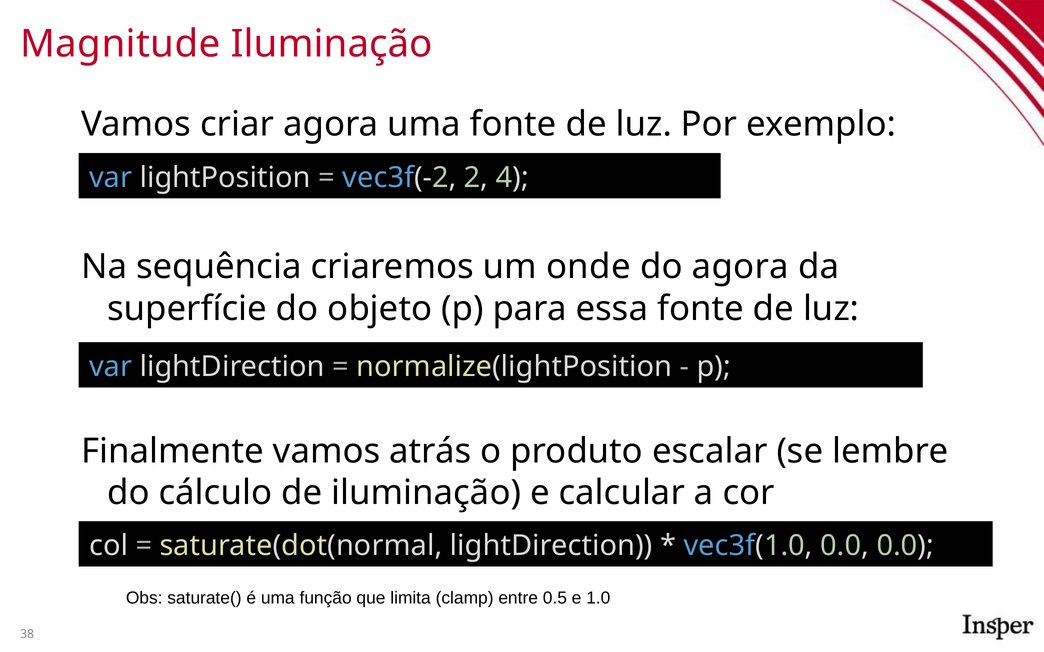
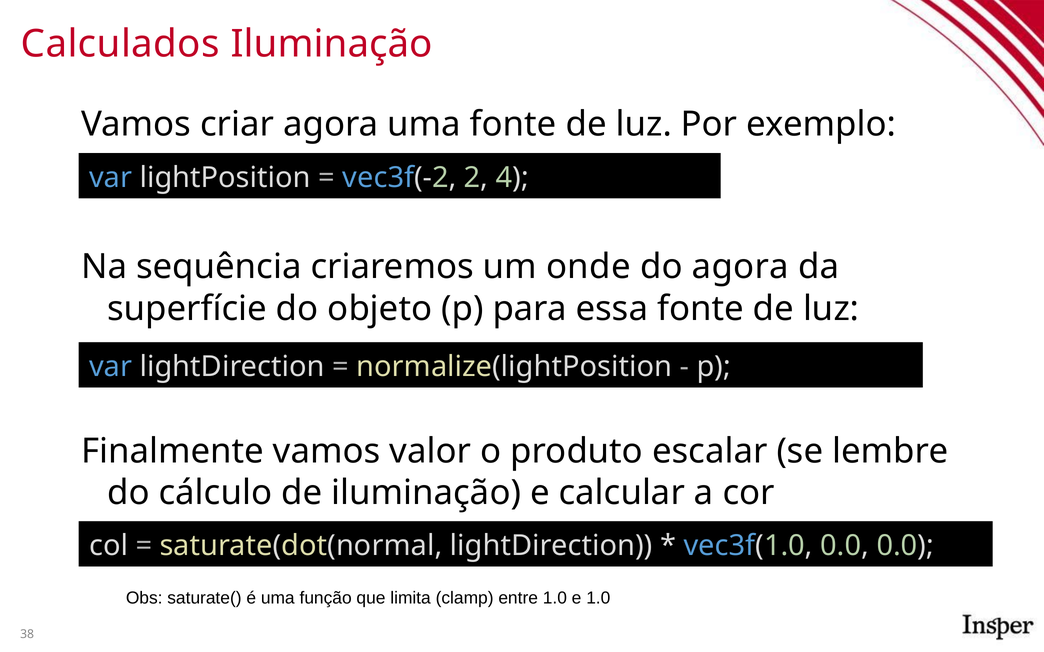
Magnitude: Magnitude -> Calculados
atrás: atrás -> valor
entre 0.5: 0.5 -> 1.0
